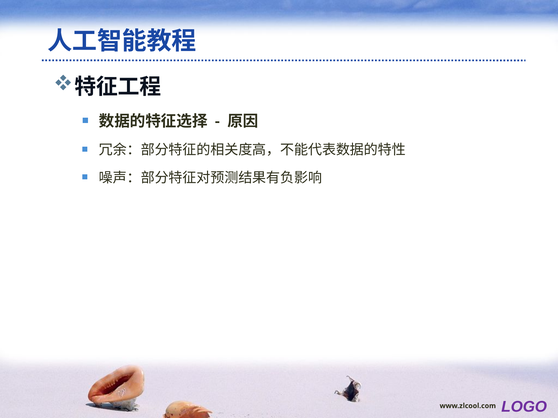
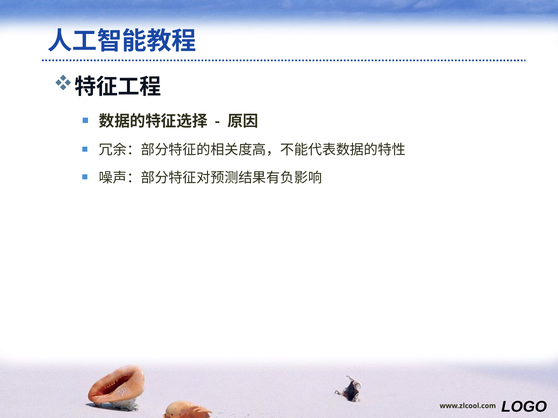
LOGO colour: purple -> black
